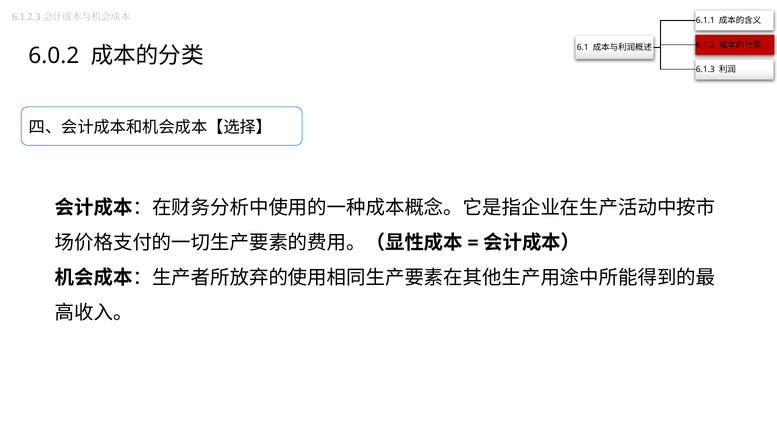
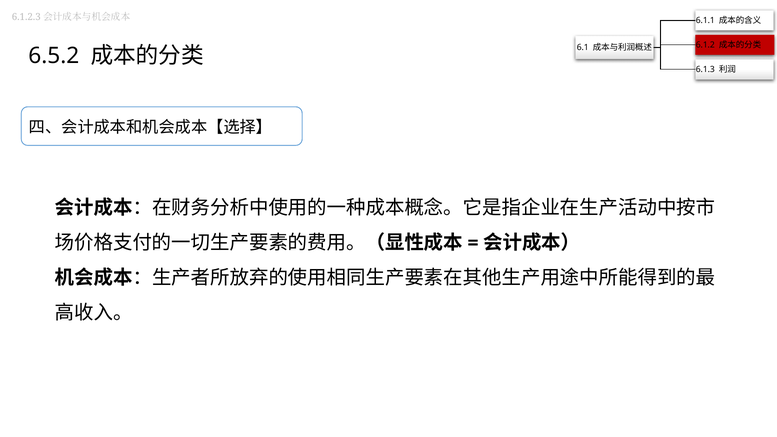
6.0.2: 6.0.2 -> 6.5.2
